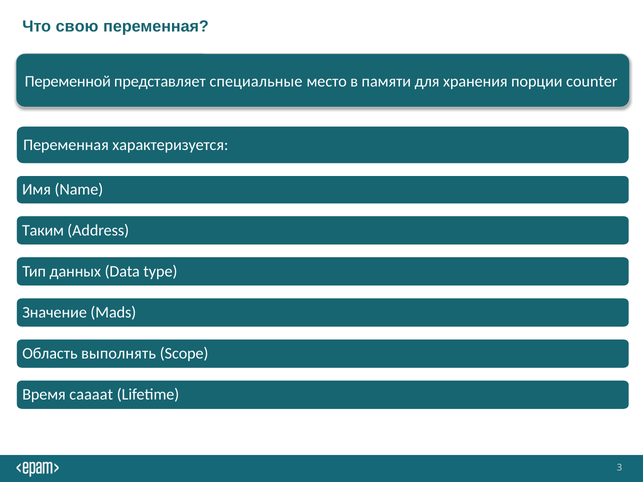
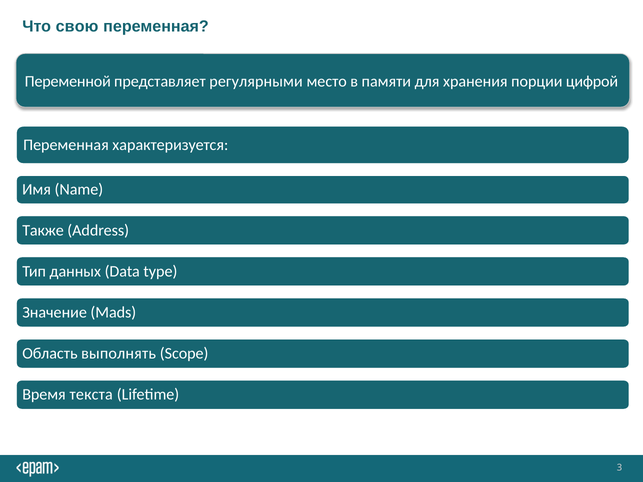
специальные: специальные -> регулярными
counter: counter -> цифрой
Таким: Таким -> Также
caaaat: caaaat -> текста
